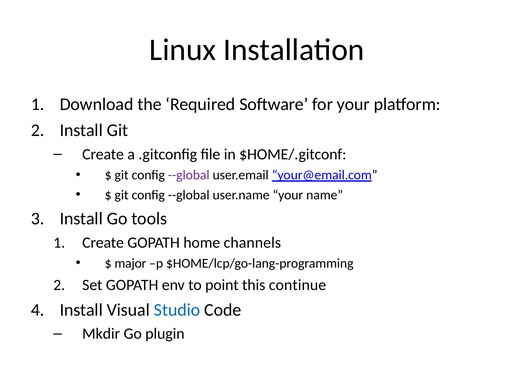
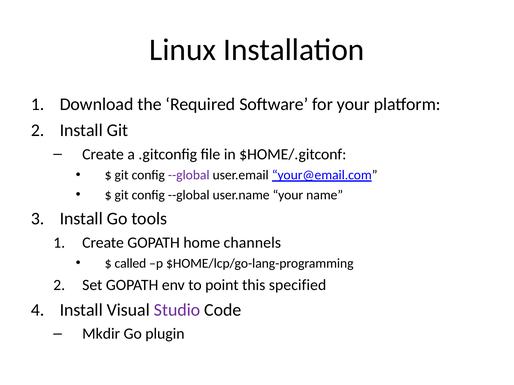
major: major -> called
continue: continue -> specified
Studio colour: blue -> purple
